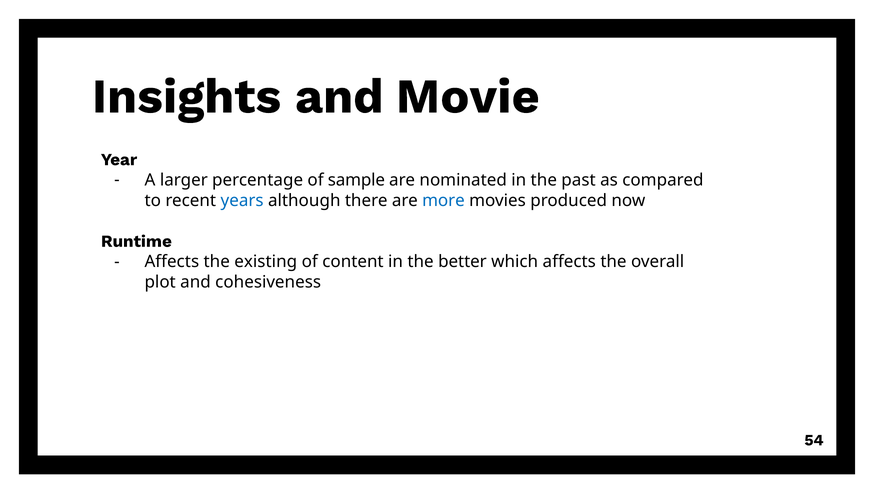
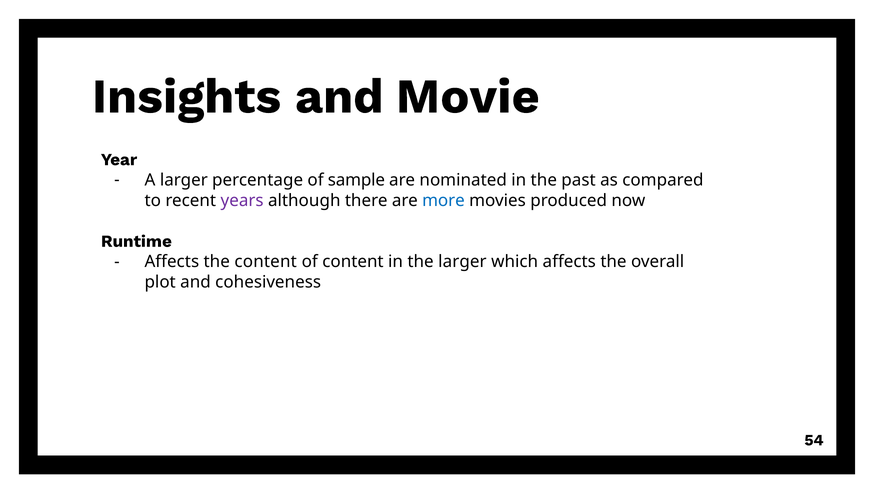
years colour: blue -> purple
the existing: existing -> content
the better: better -> larger
